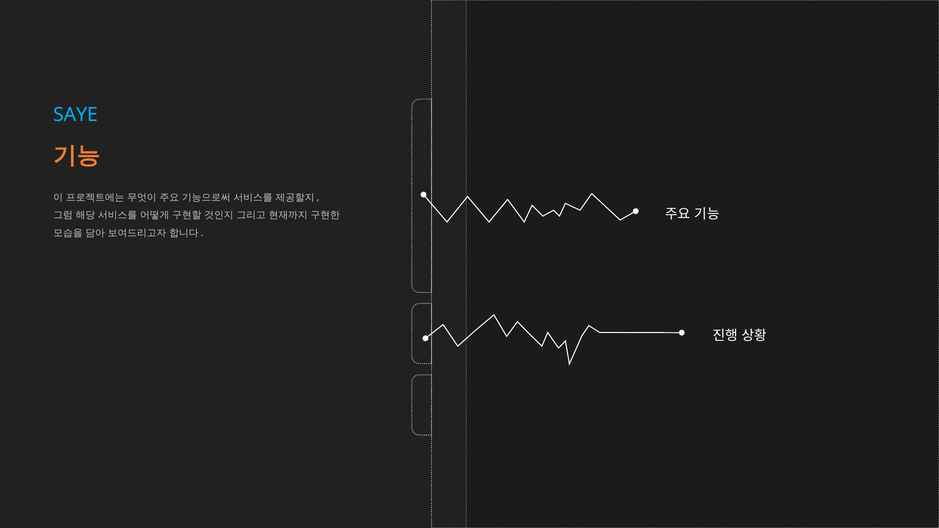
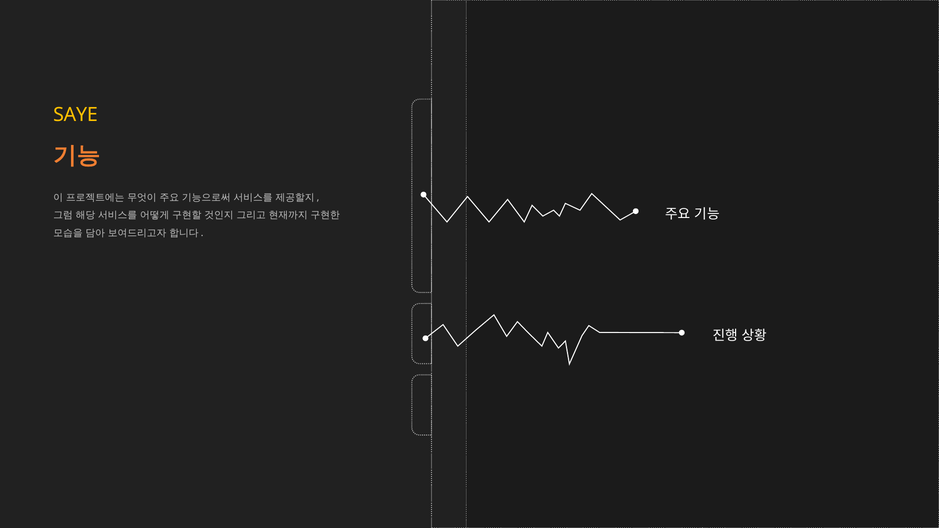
SAYE colour: light blue -> yellow
